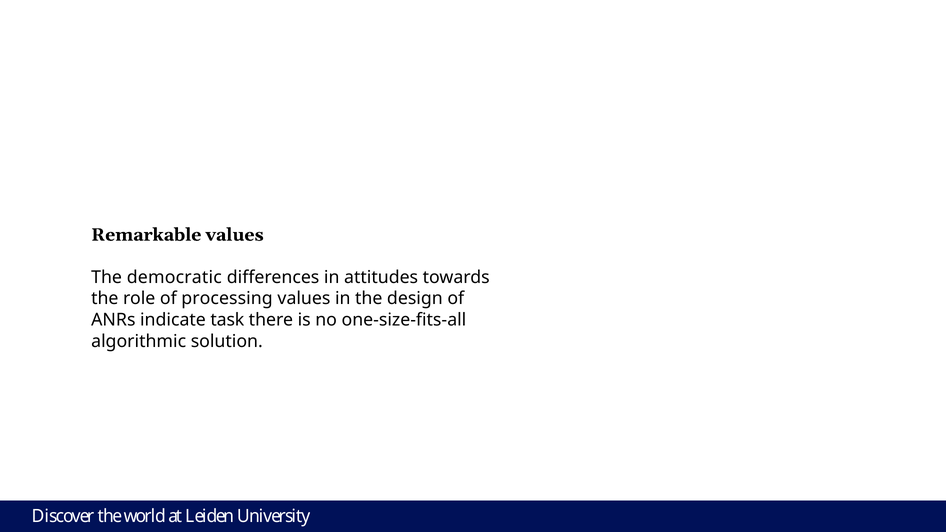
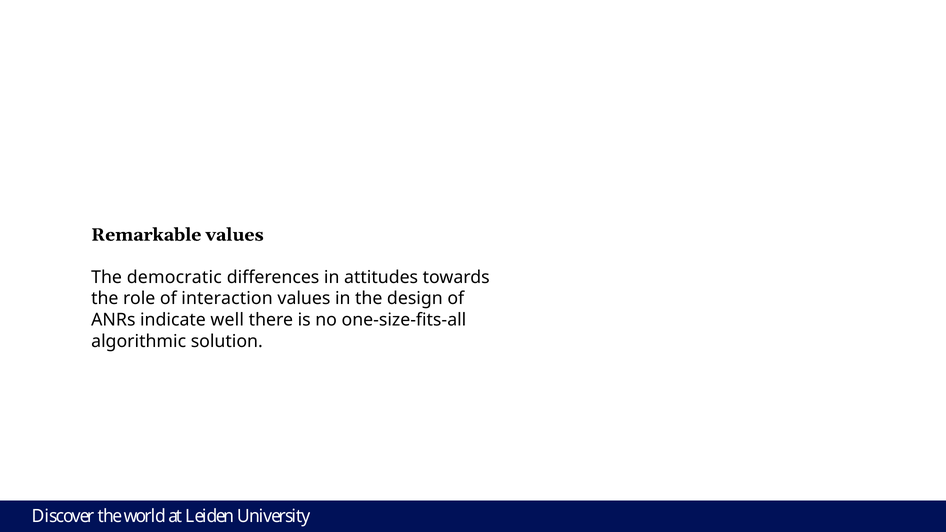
processing: processing -> interaction
task: task -> well
